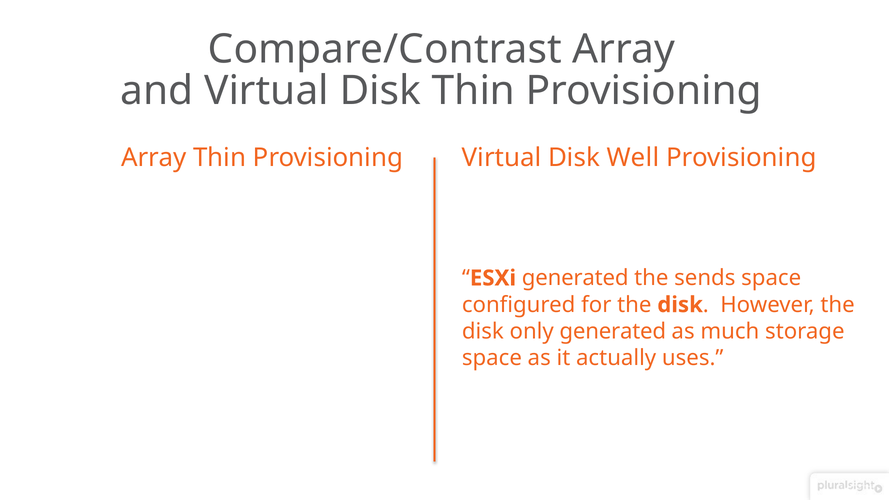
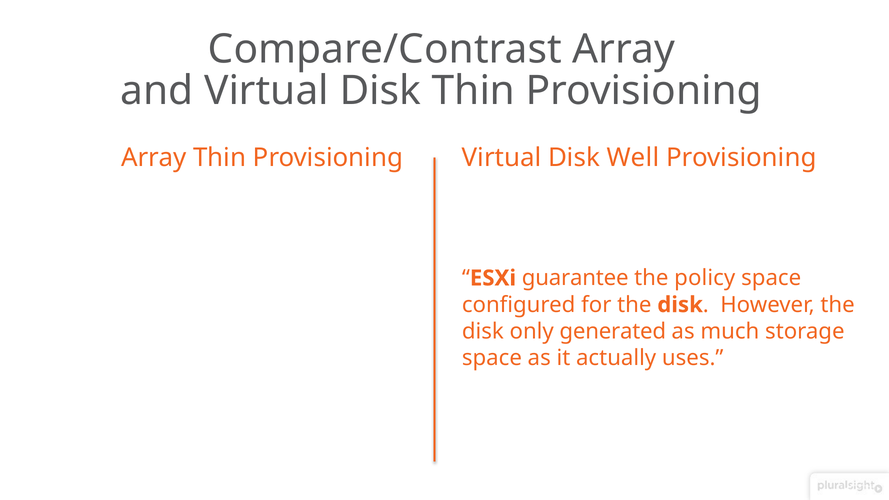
ESXi generated: generated -> guarantee
sends: sends -> policy
